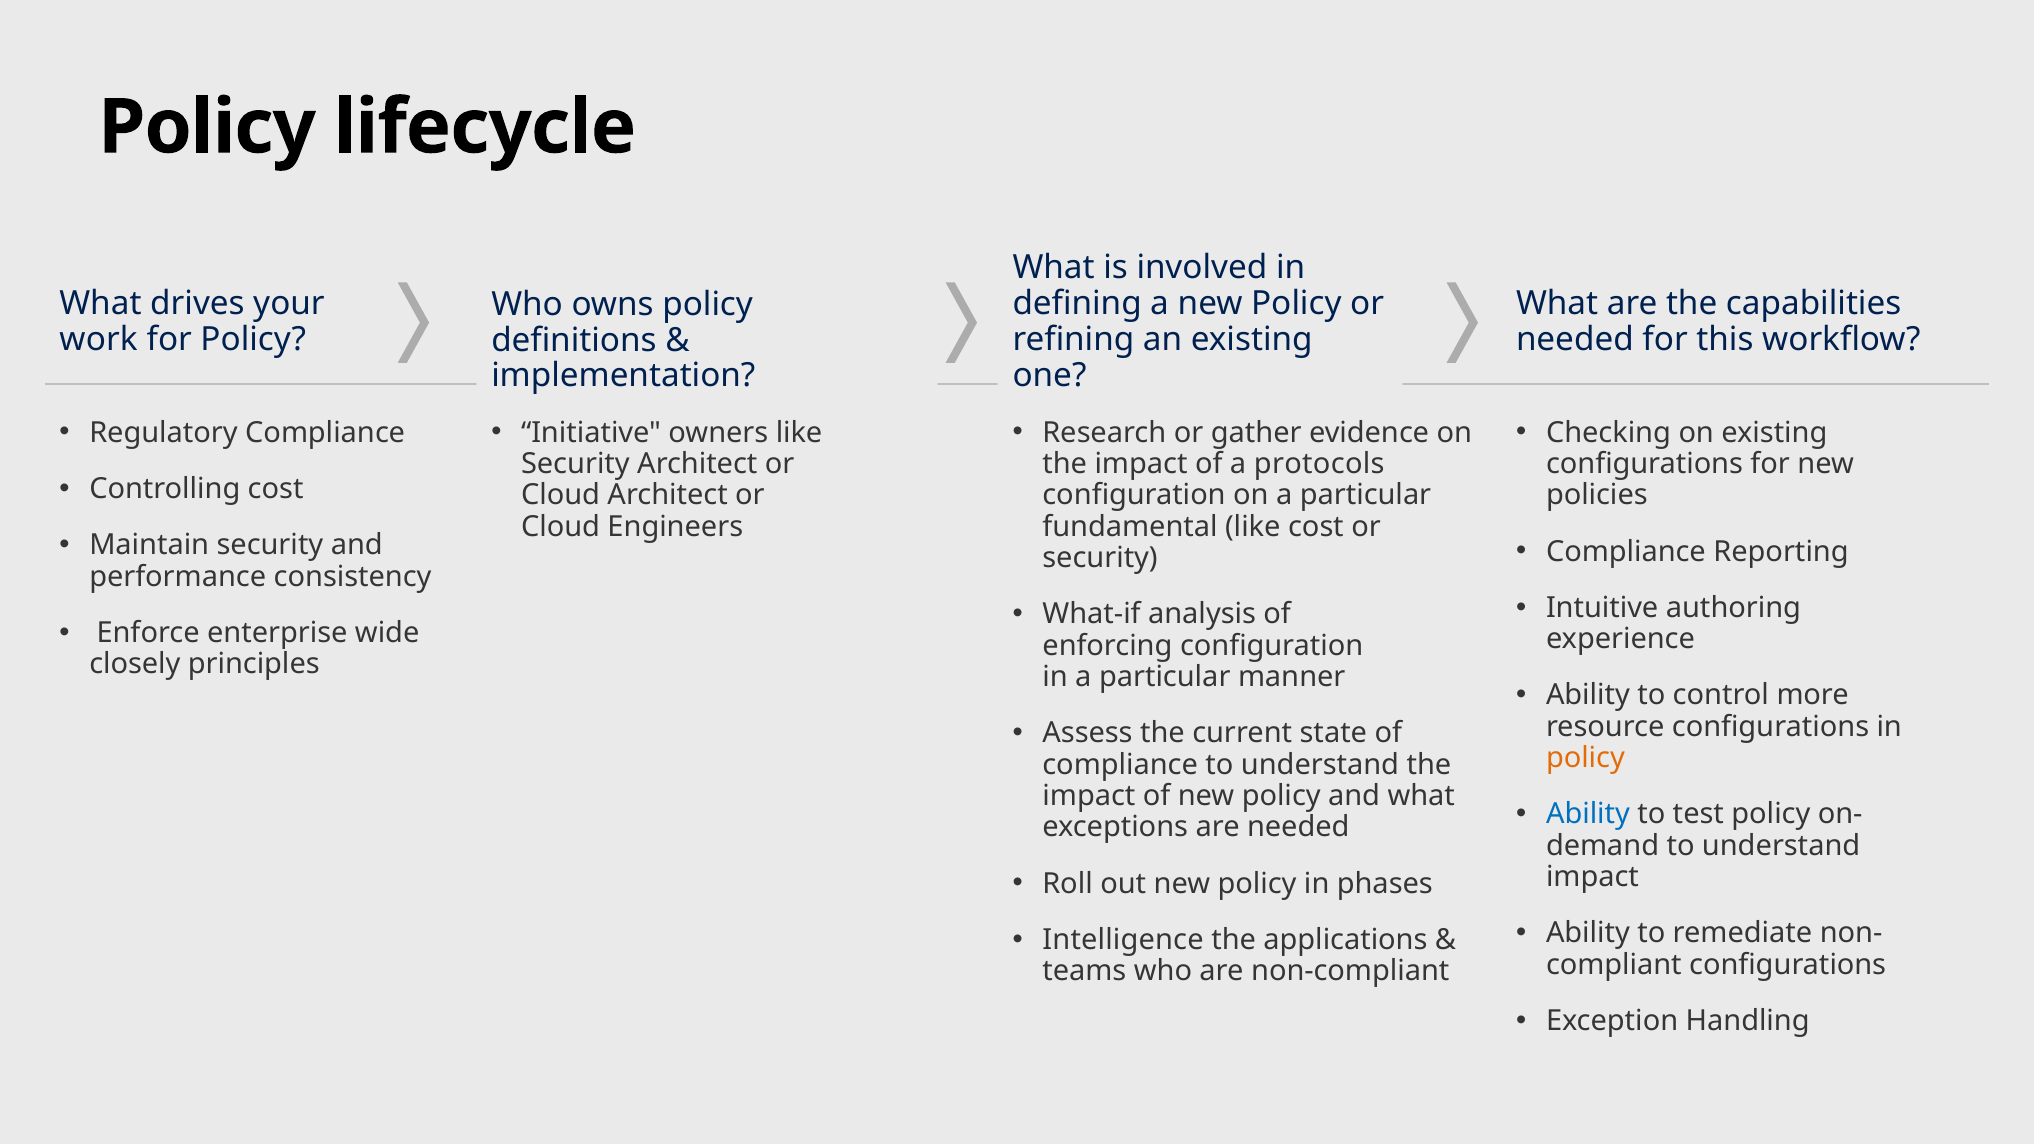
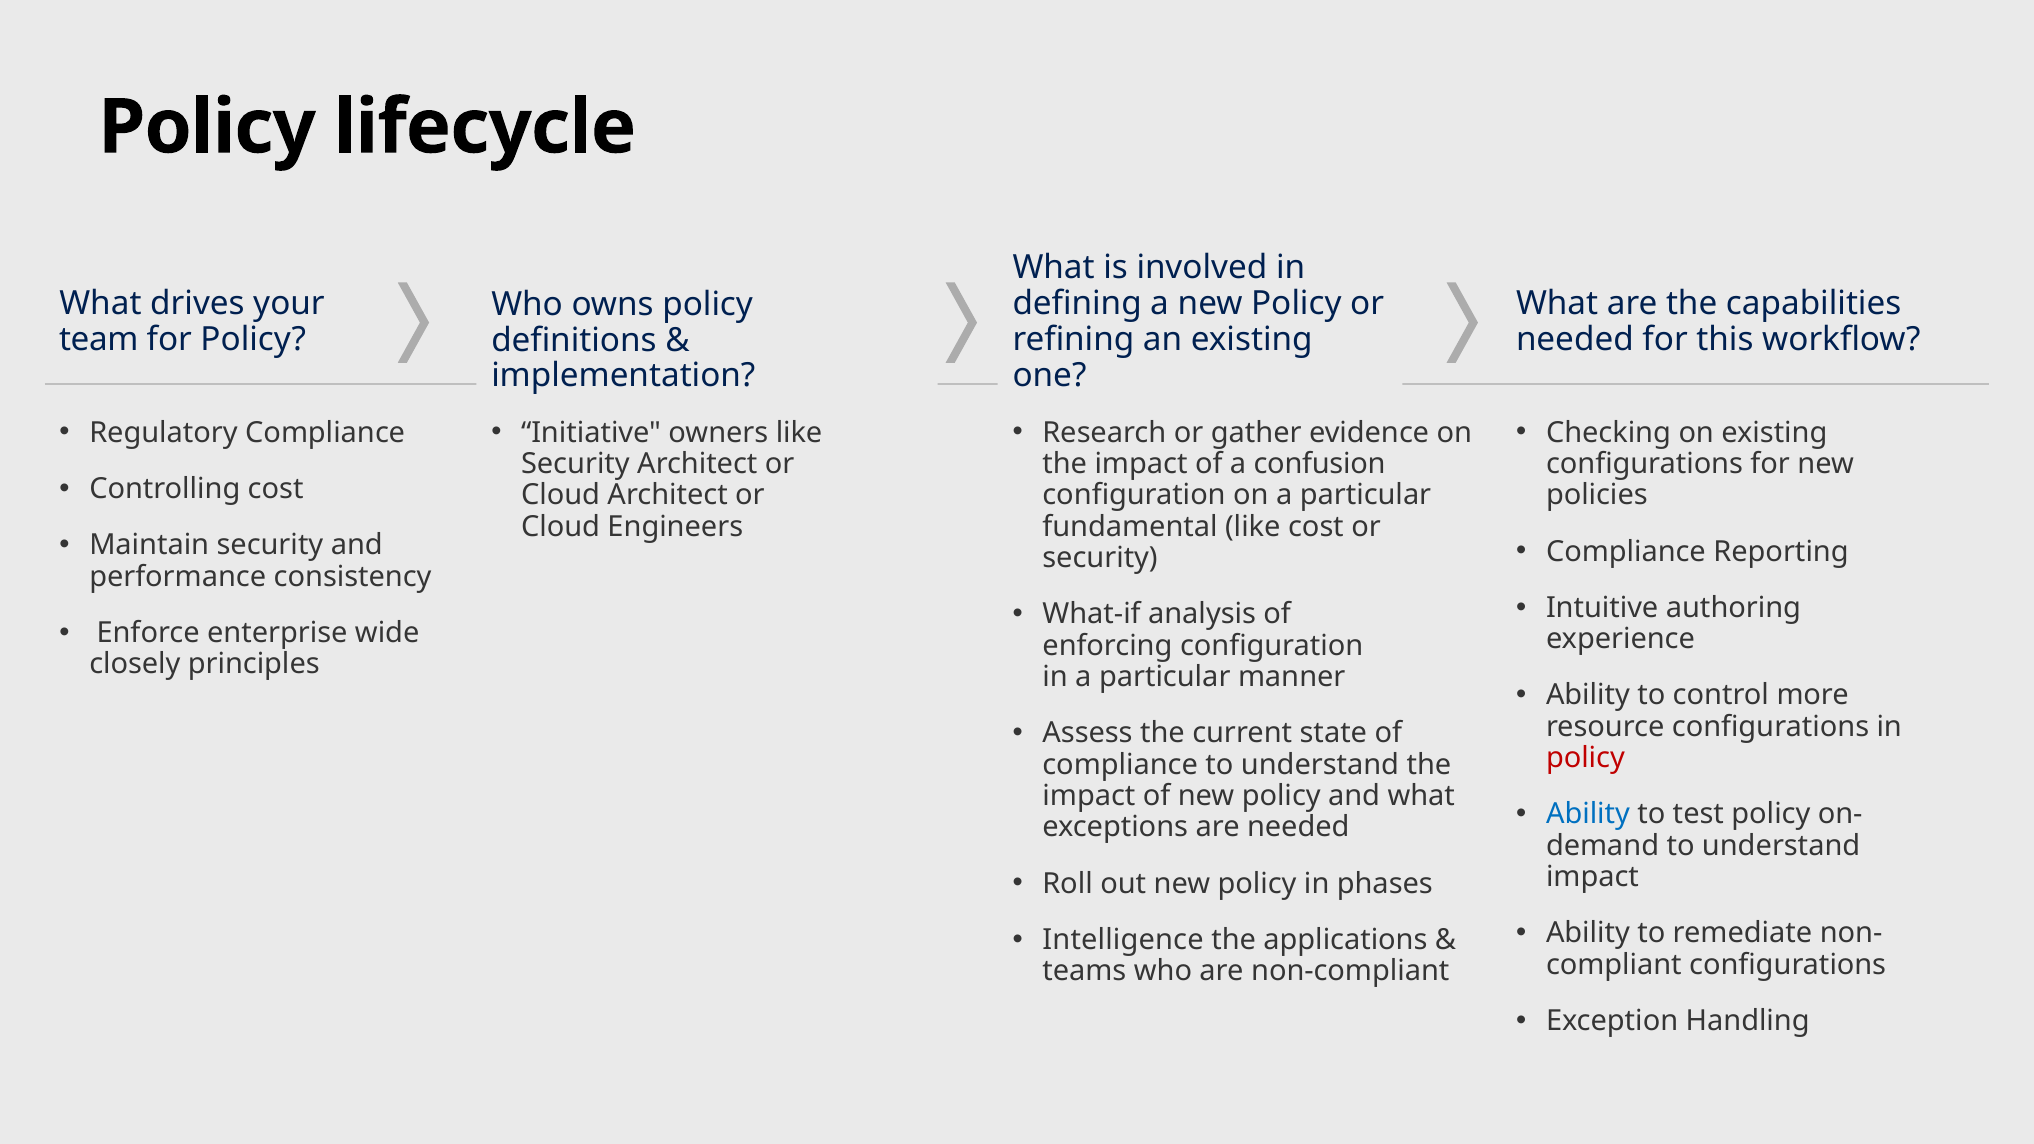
work: work -> team
protocols: protocols -> confusion
policy at (1585, 758) colour: orange -> red
